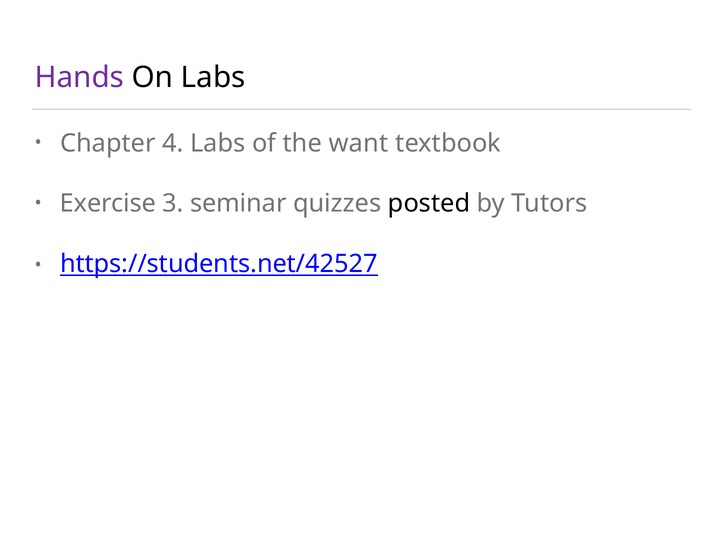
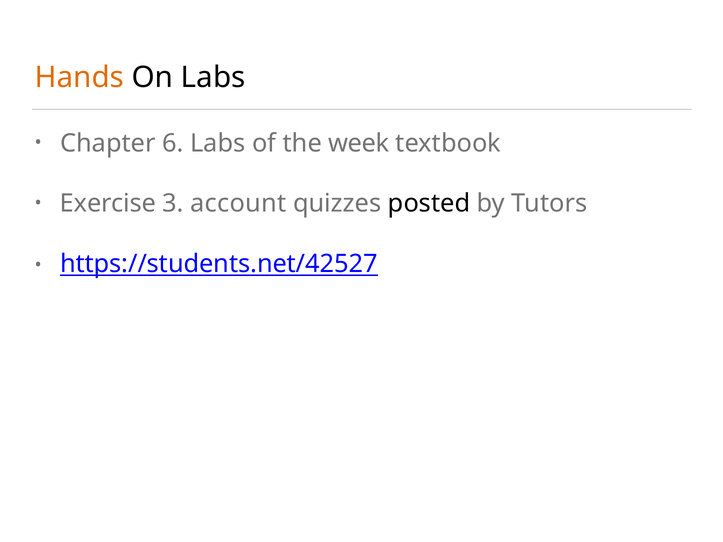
Hands colour: purple -> orange
4: 4 -> 6
want: want -> week
seminar: seminar -> account
